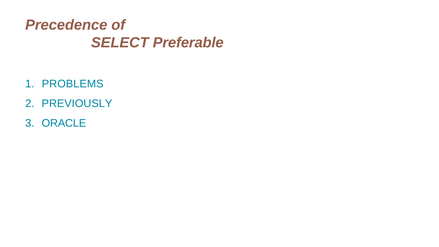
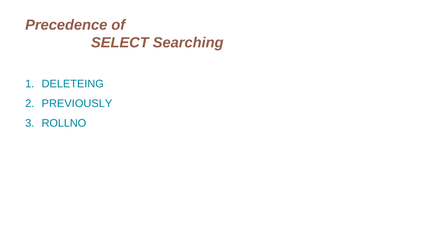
Preferable: Preferable -> Searching
PROBLEMS: PROBLEMS -> DELETEING
ORACLE: ORACLE -> ROLLNO
